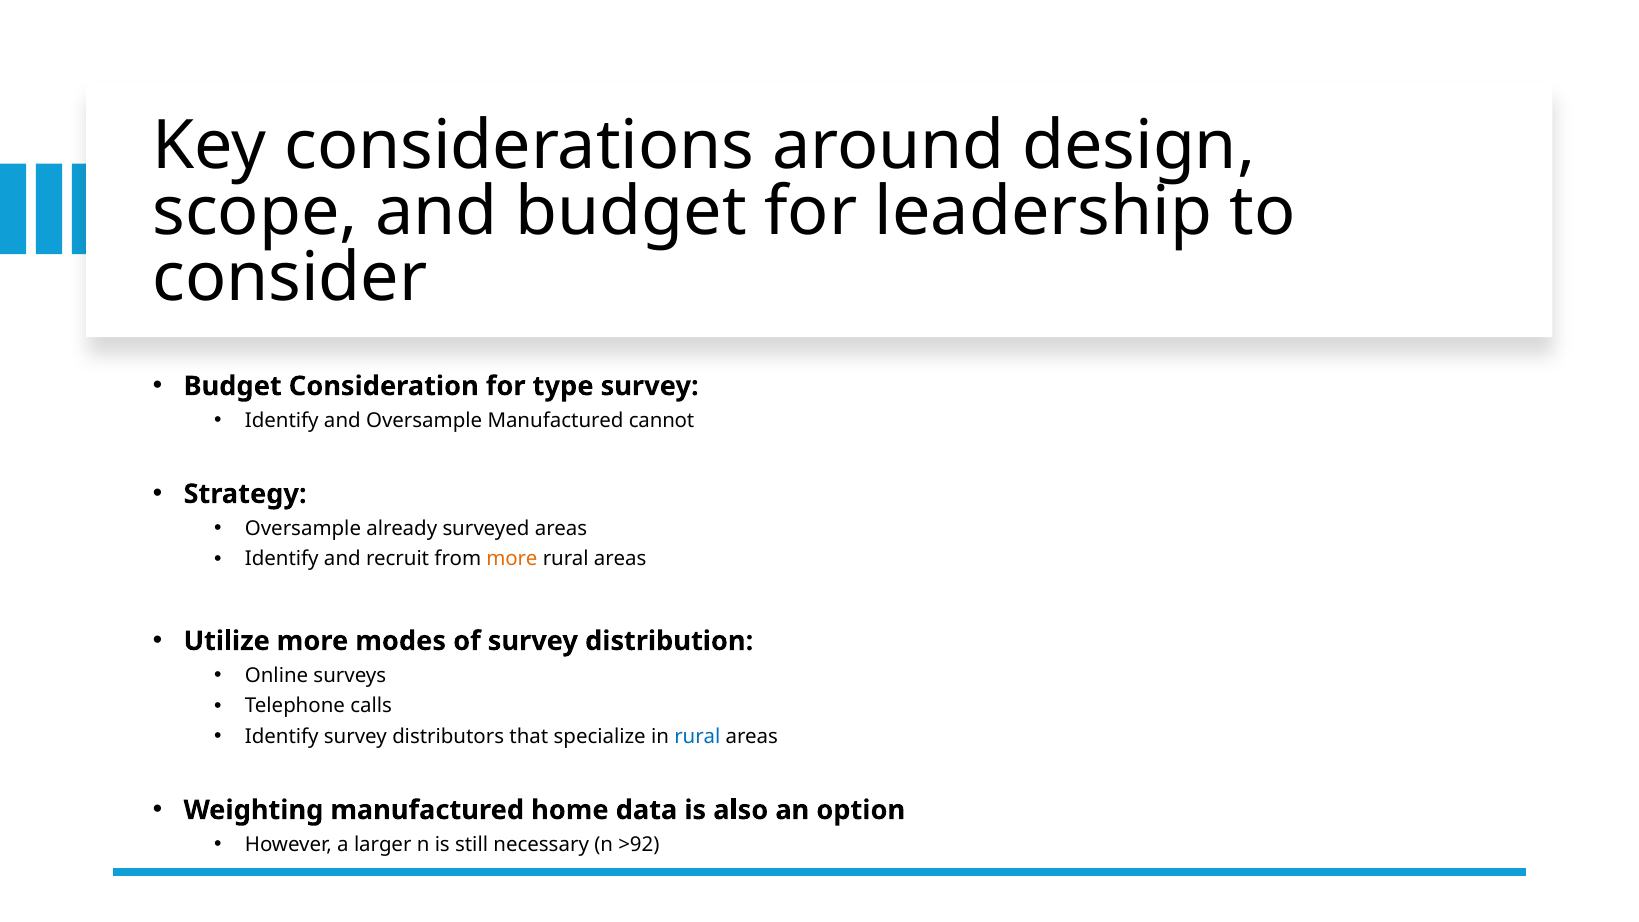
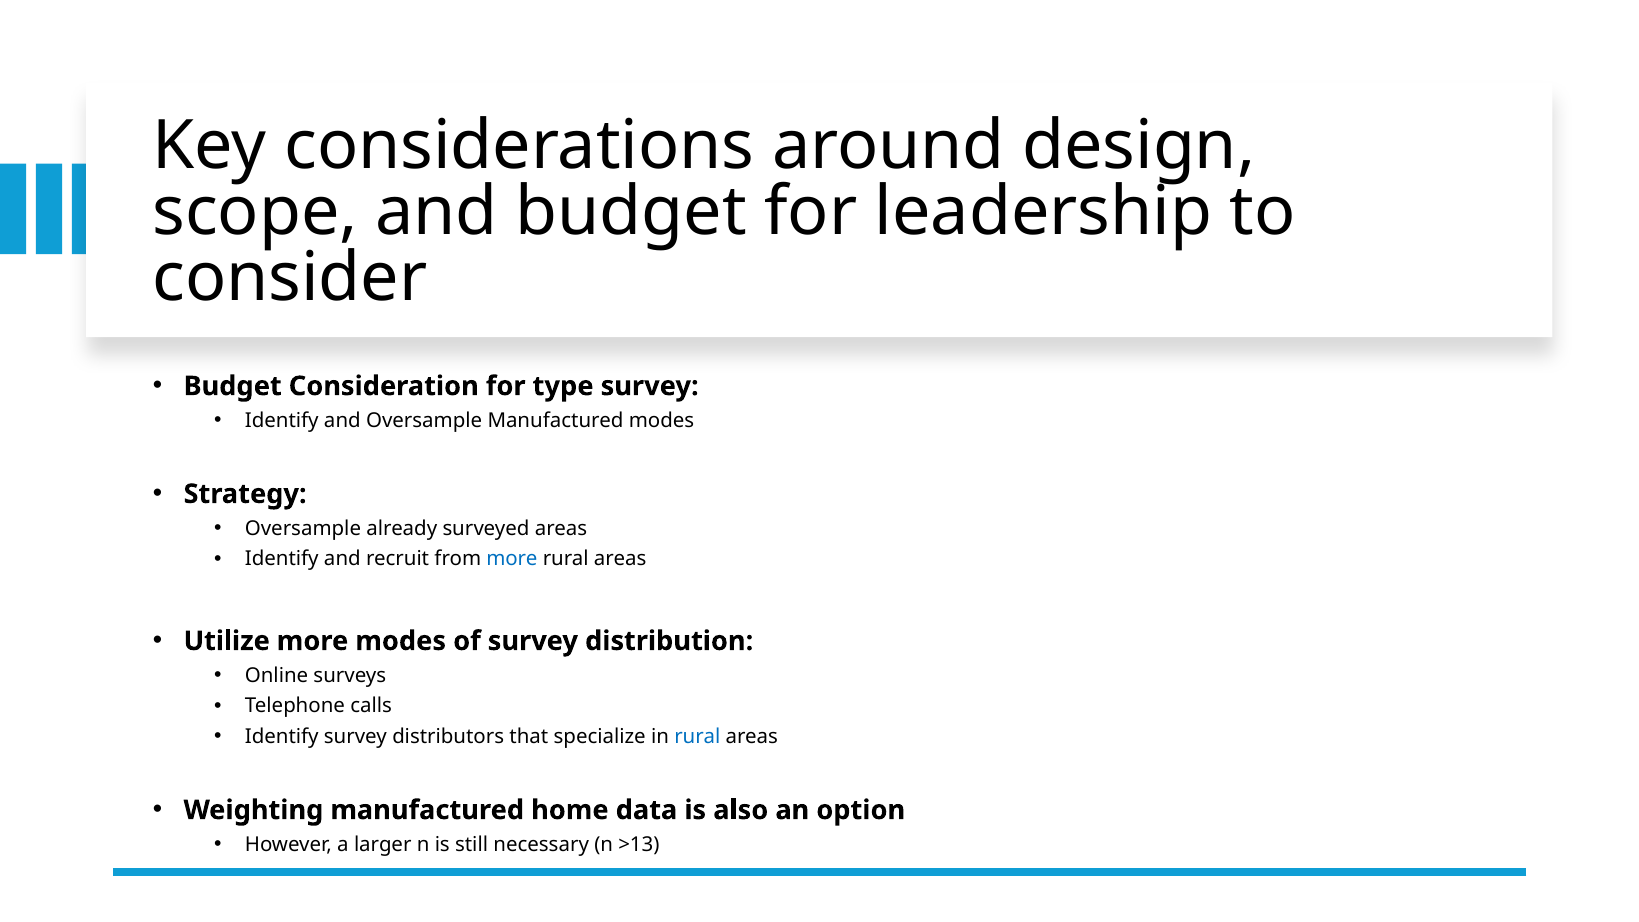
Manufactured cannot: cannot -> modes
more at (512, 559) colour: orange -> blue
>92: >92 -> >13
